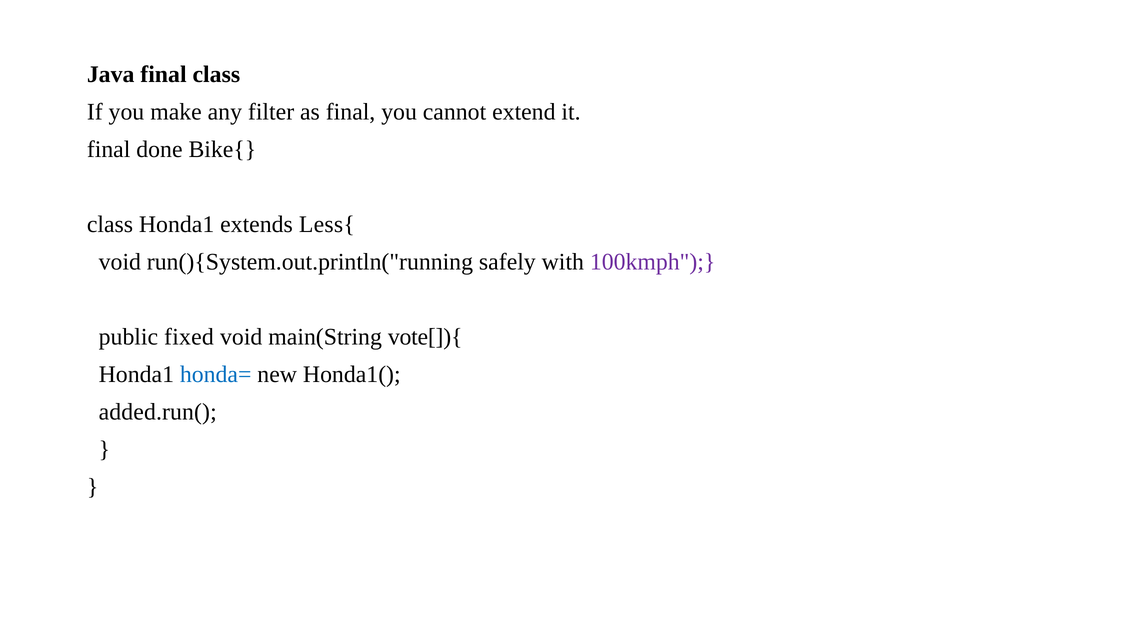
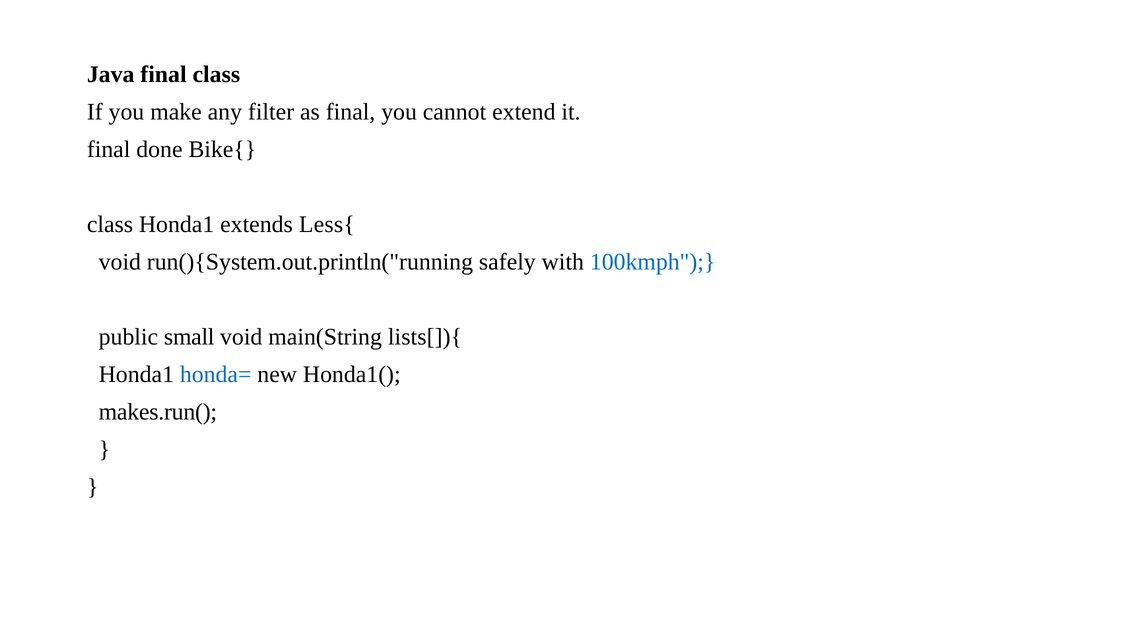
100kmph colour: purple -> blue
fixed: fixed -> small
vote[]){: vote[]){ -> lists[]){
added.run(: added.run( -> makes.run(
